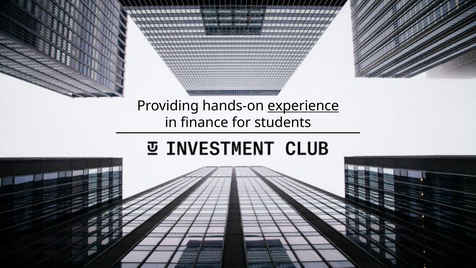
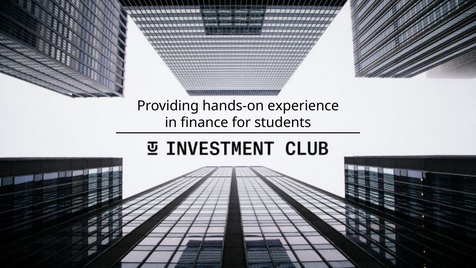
experience underline: present -> none
